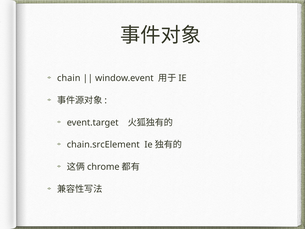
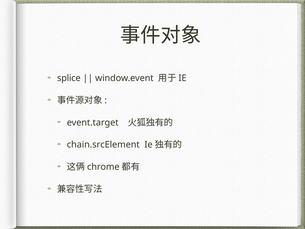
chain: chain -> splice
